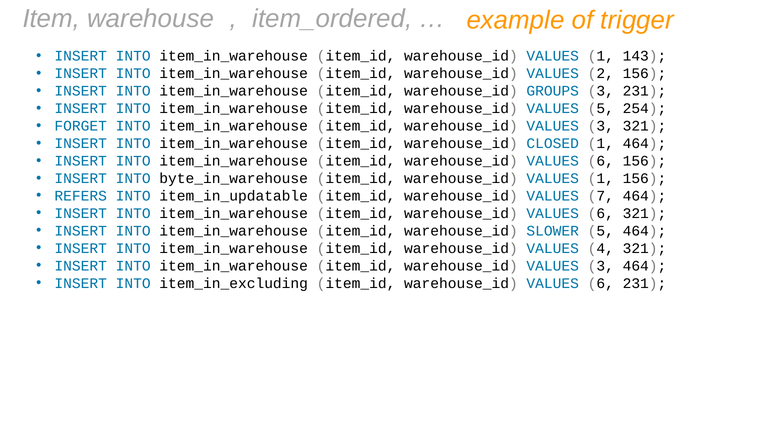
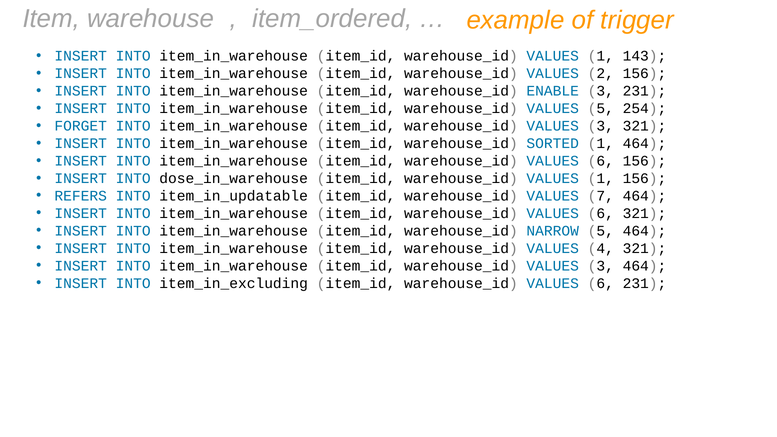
GROUPS: GROUPS -> ENABLE
CLOSED: CLOSED -> SORTED
byte_in_warehouse: byte_in_warehouse -> dose_in_warehouse
SLOWER: SLOWER -> NARROW
